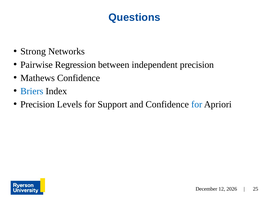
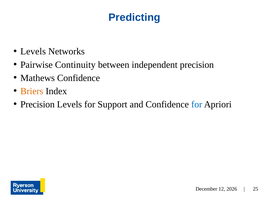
Questions: Questions -> Predicting
Strong at (33, 51): Strong -> Levels
Regression: Regression -> Continuity
Briers colour: blue -> orange
